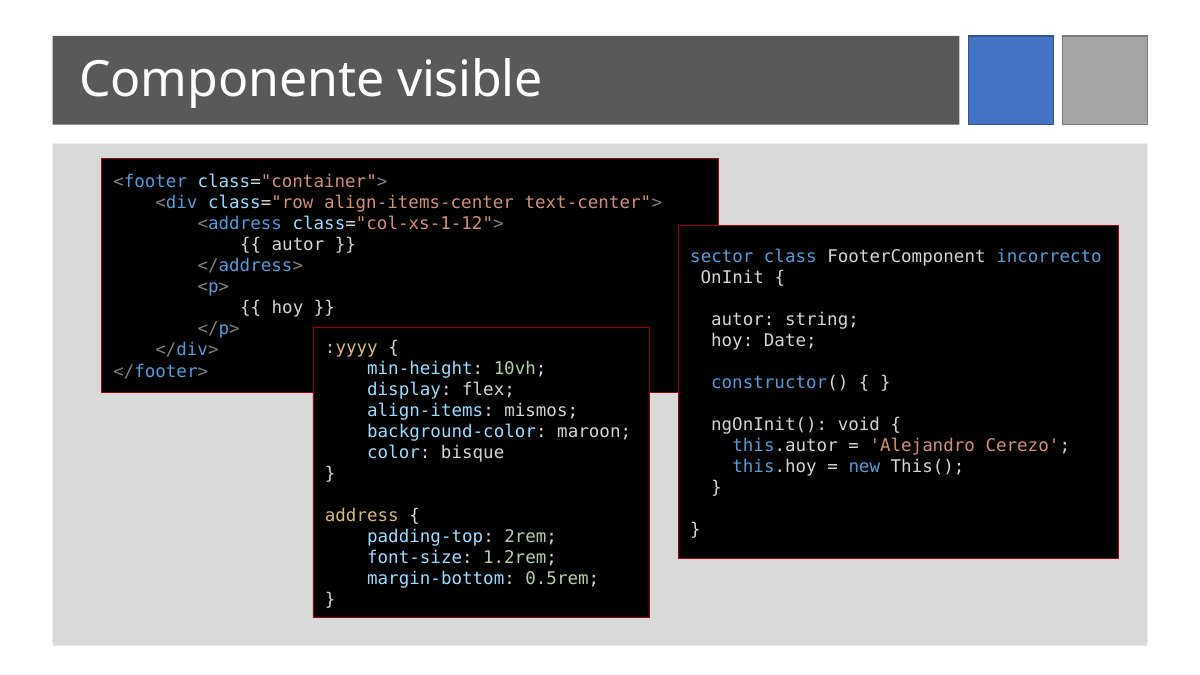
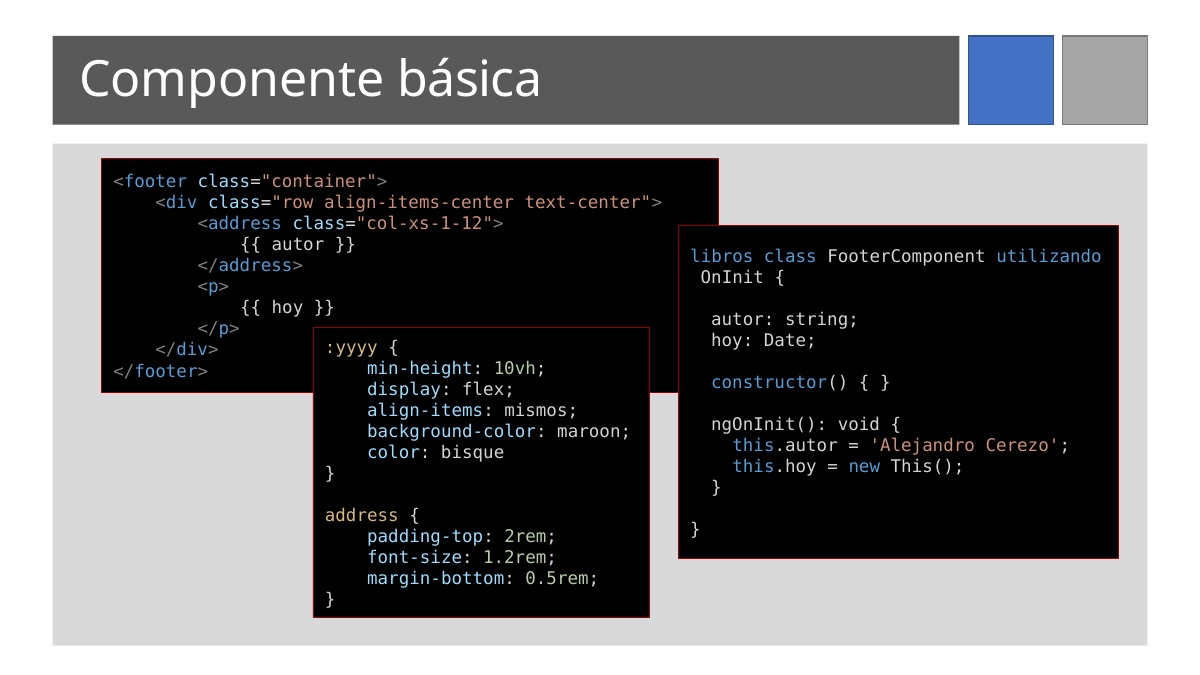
visible: visible -> básica
sector: sector -> libros
incorrecto: incorrecto -> utilizando
